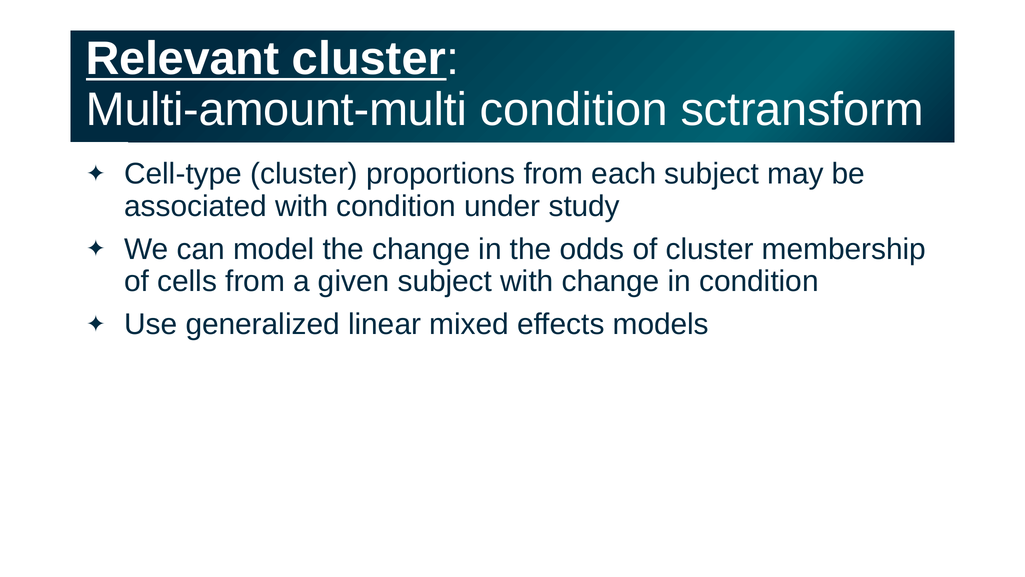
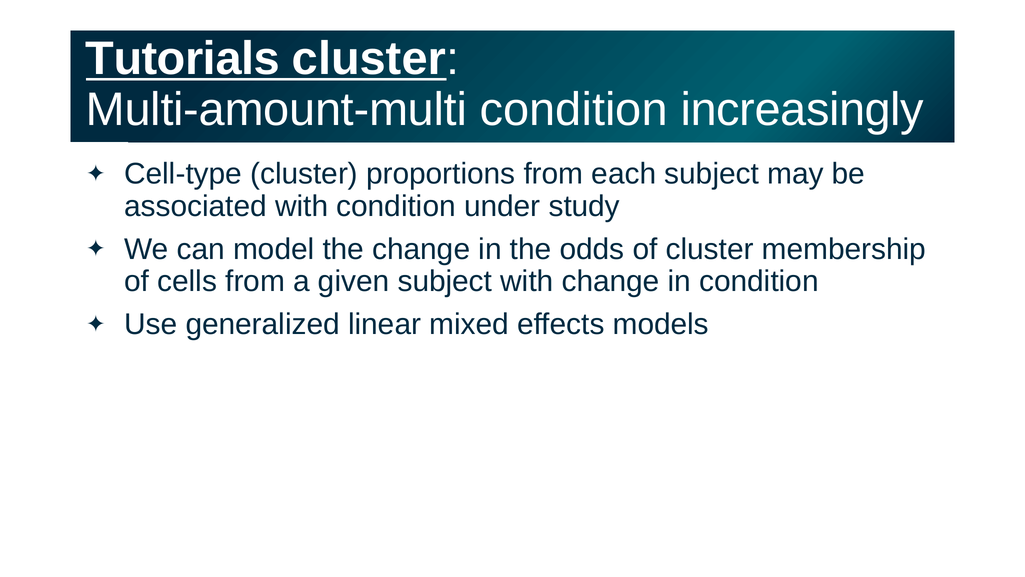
Relevant: Relevant -> Tutorials
sctransform: sctransform -> increasingly
